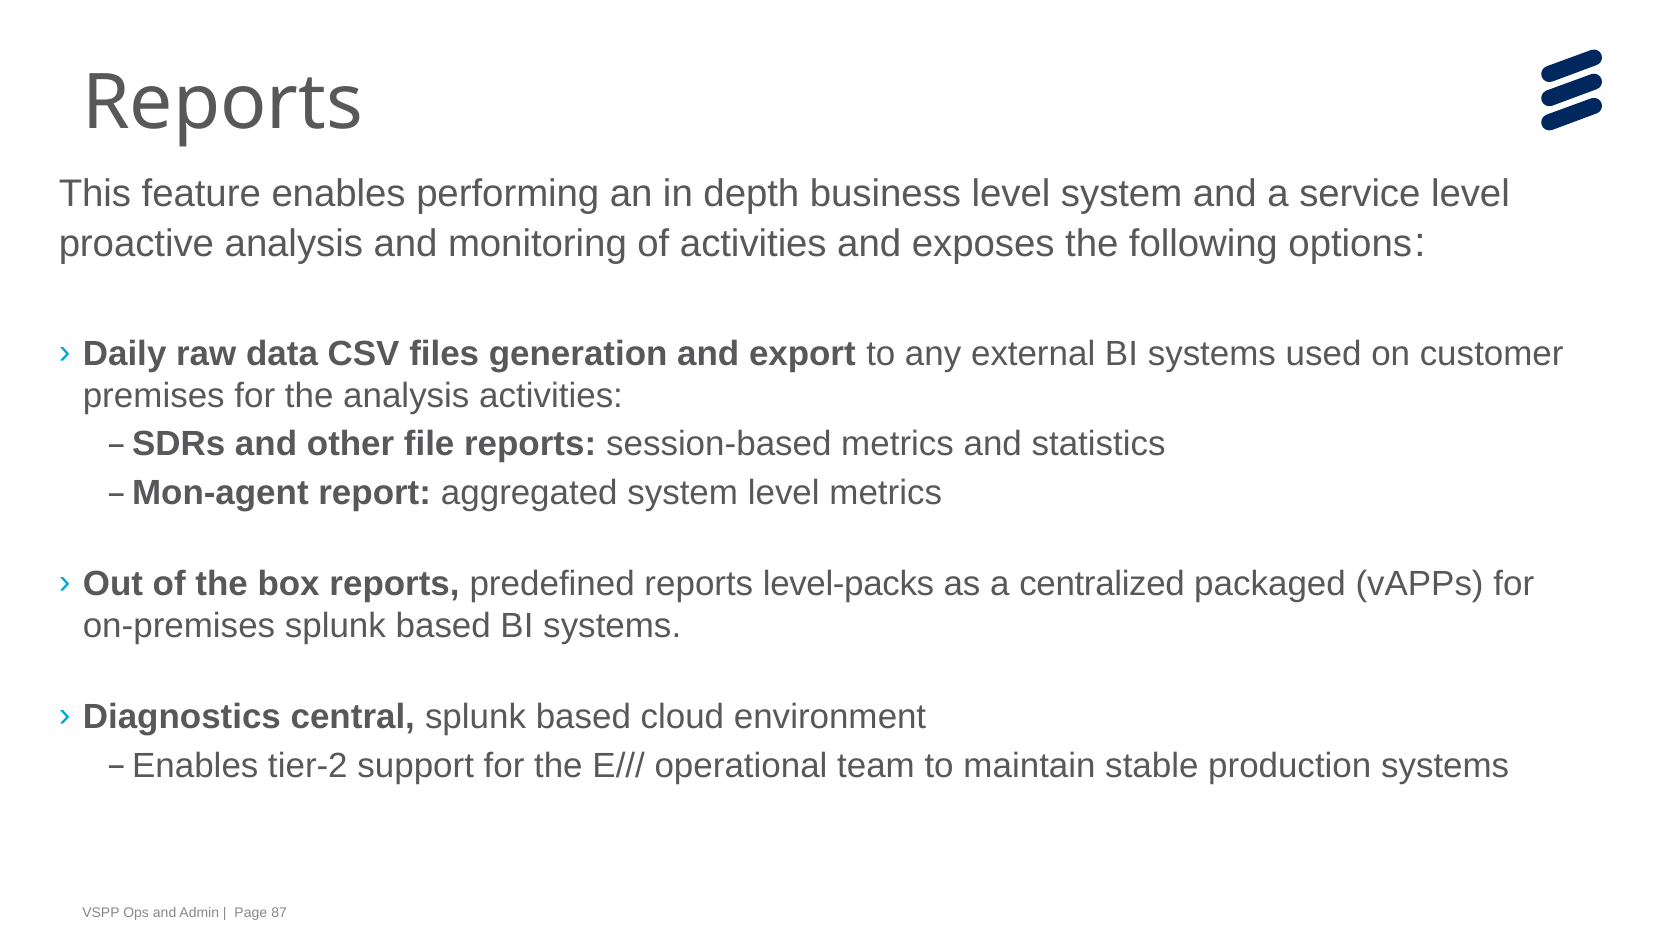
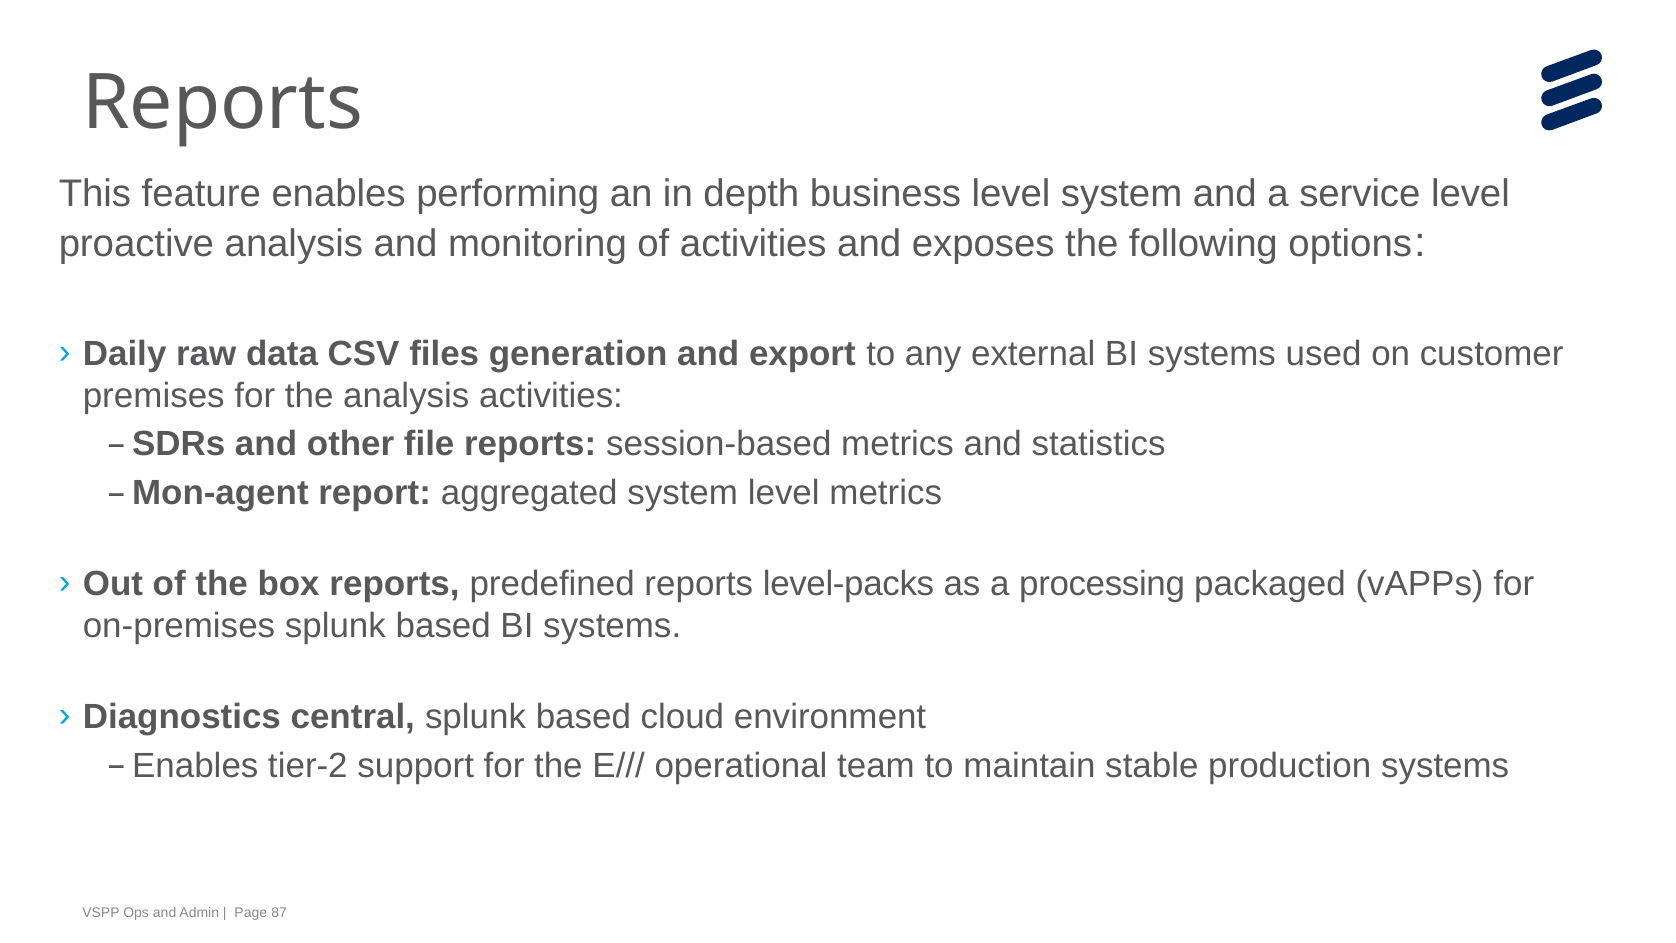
centralized: centralized -> processing
